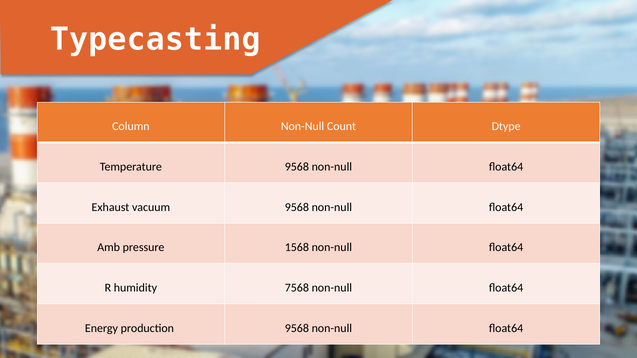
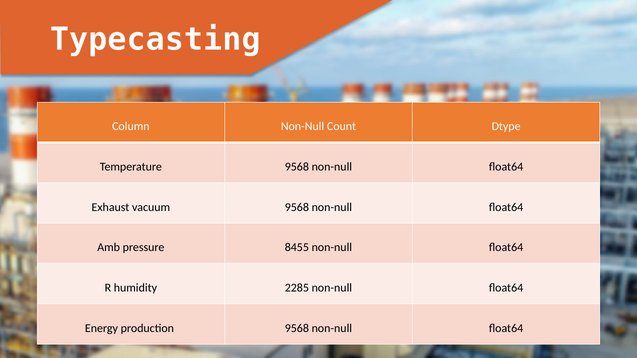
1568: 1568 -> 8455
7568: 7568 -> 2285
